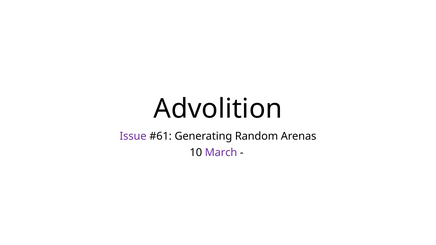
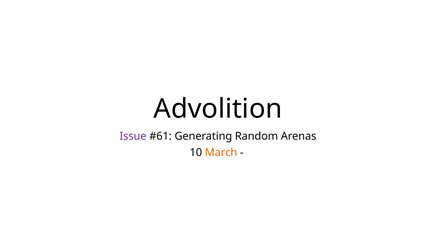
March colour: purple -> orange
